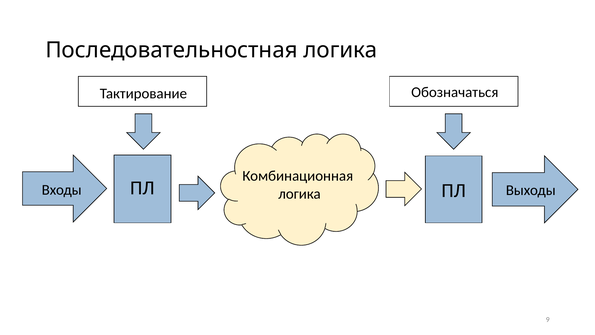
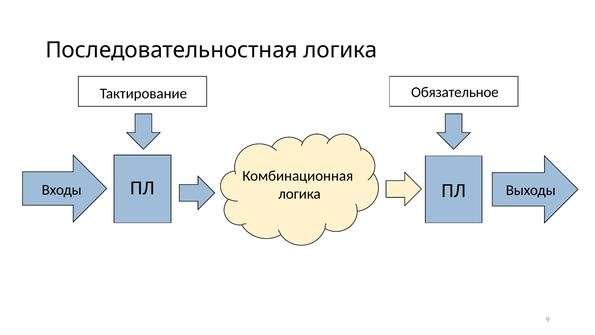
Обозначаться: Обозначаться -> Обязательное
